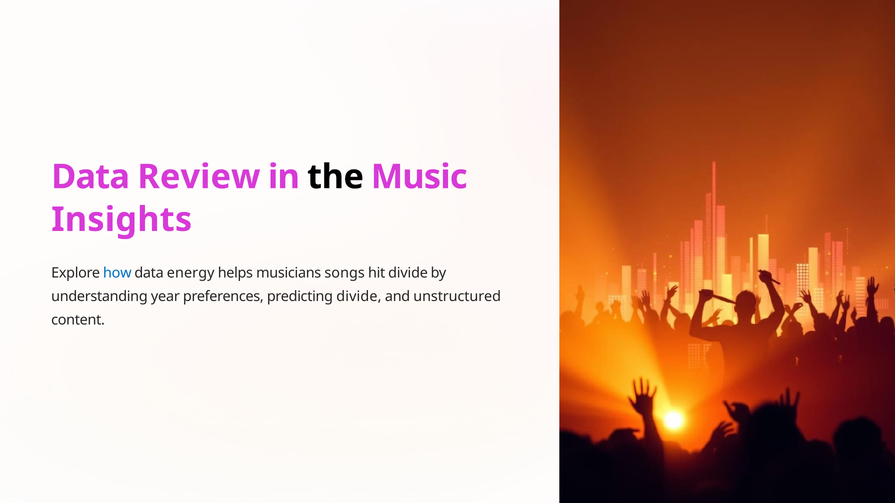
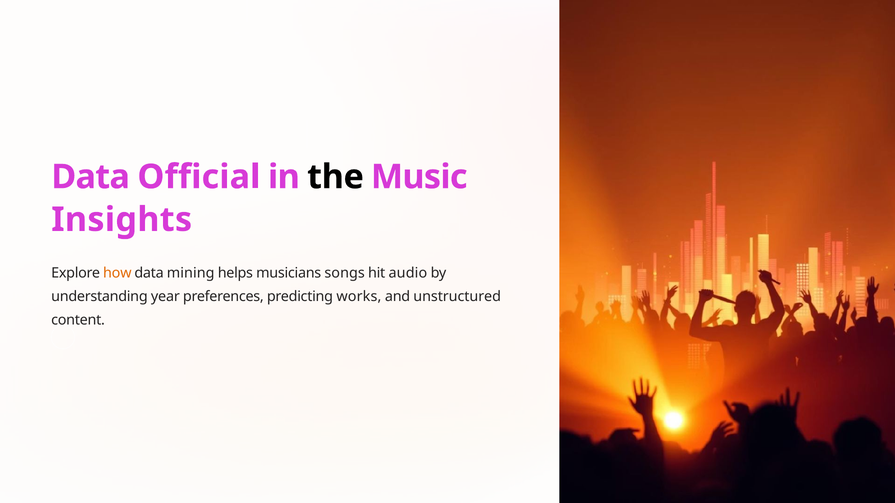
Review: Review -> Official
how colour: blue -> orange
energy: energy -> mining
hit divide: divide -> audio
predicting divide: divide -> works
